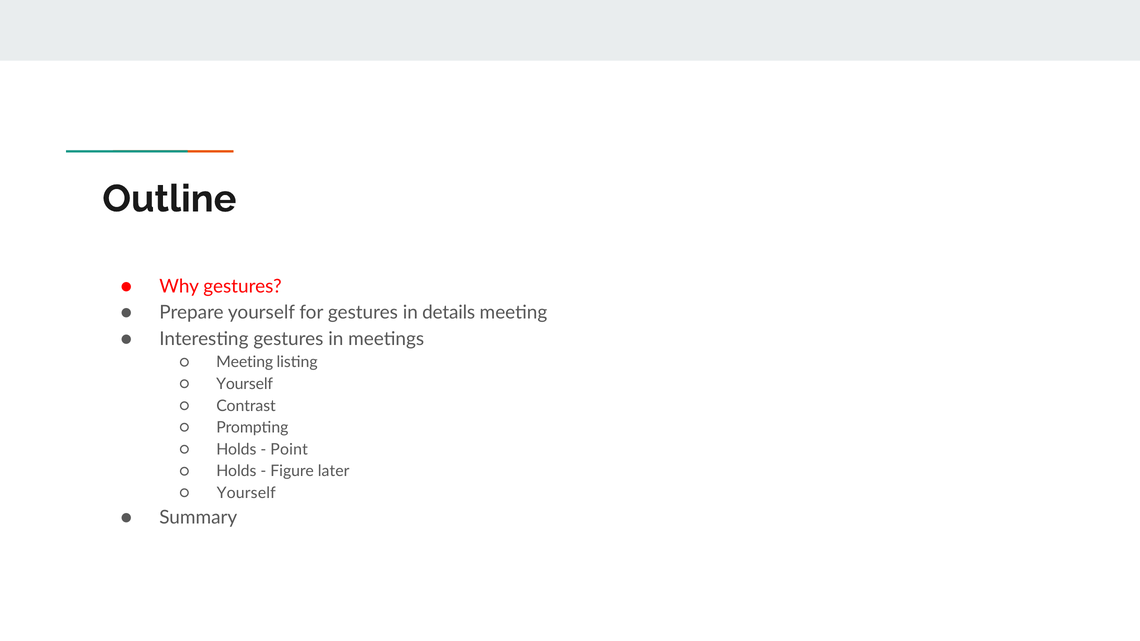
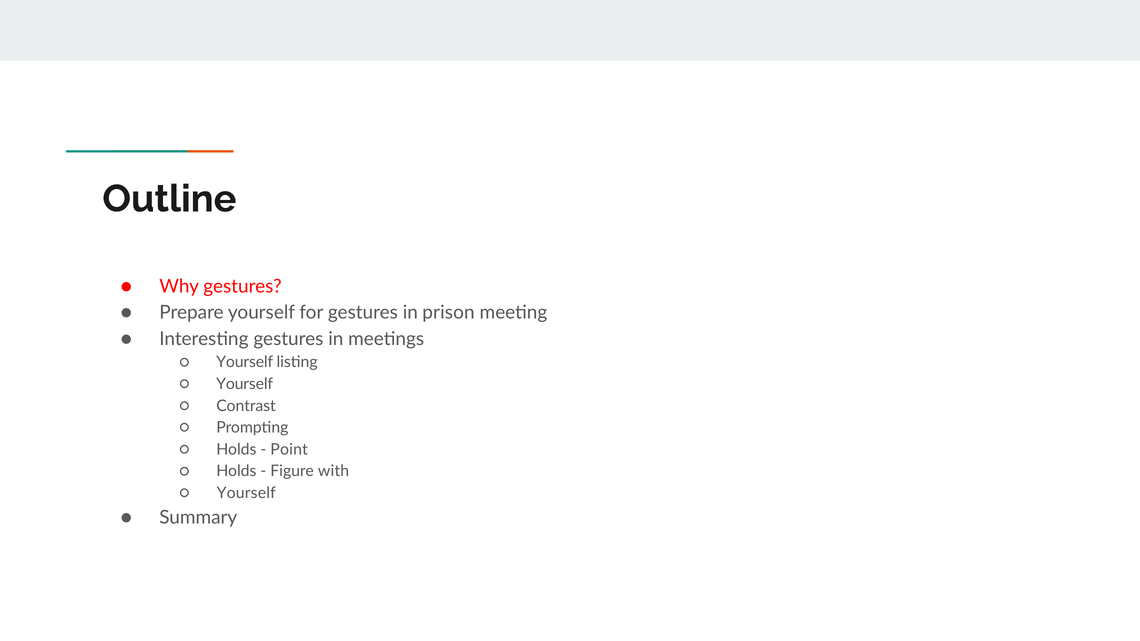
details: details -> prison
Meeting at (245, 362): Meeting -> Yourself
later: later -> with
